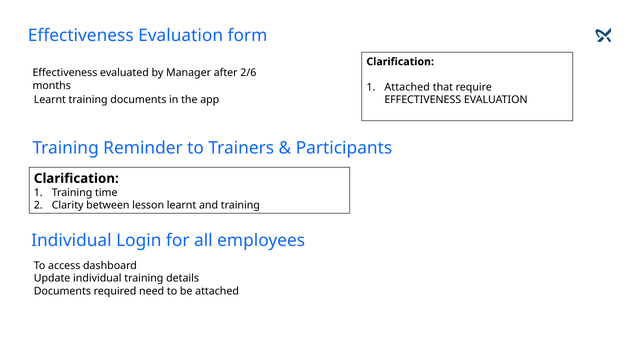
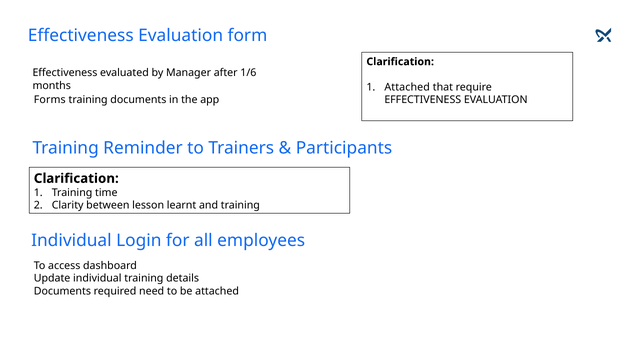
2/6: 2/6 -> 1/6
Learnt at (50, 100): Learnt -> Forms
